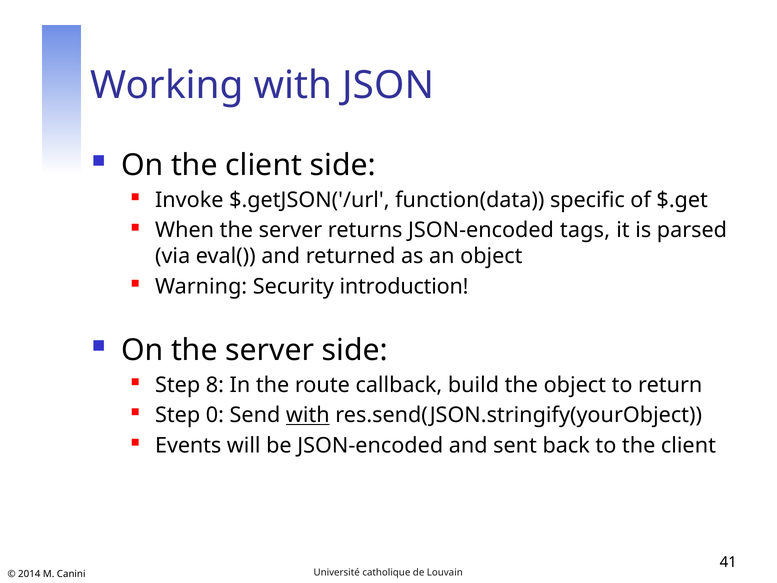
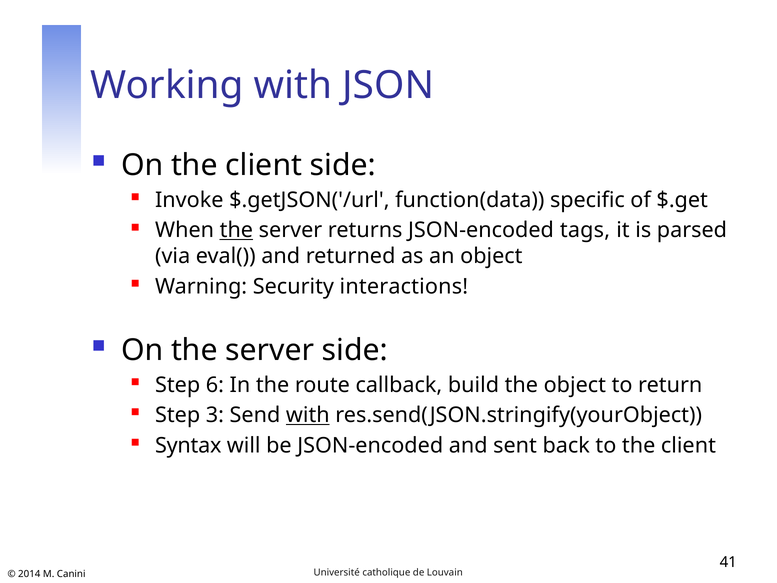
the at (236, 230) underline: none -> present
introduction: introduction -> interactions
8: 8 -> 6
0: 0 -> 3
Events: Events -> Syntax
